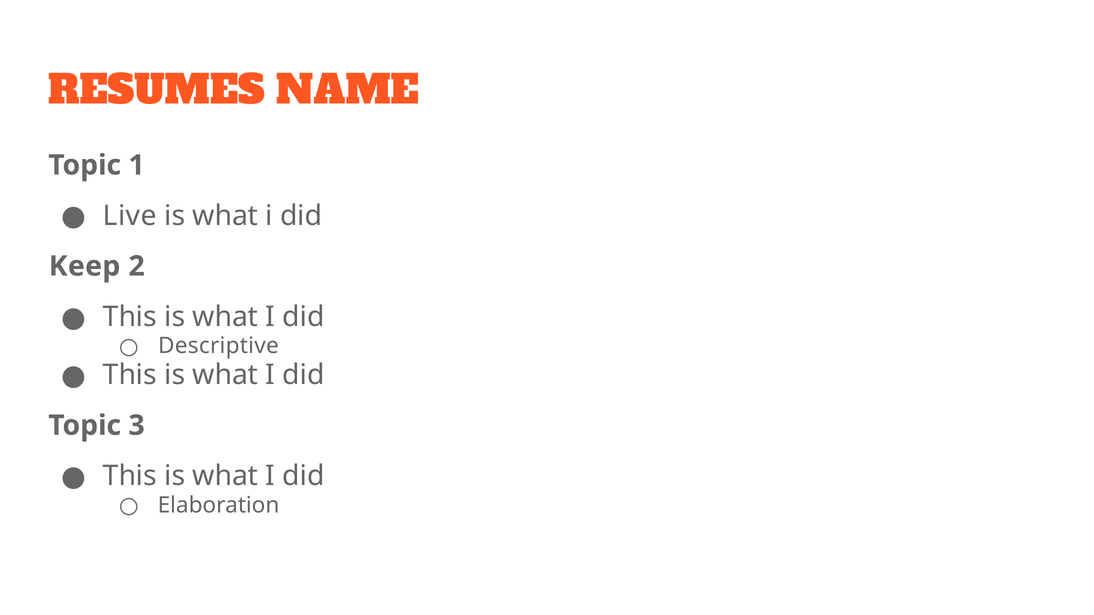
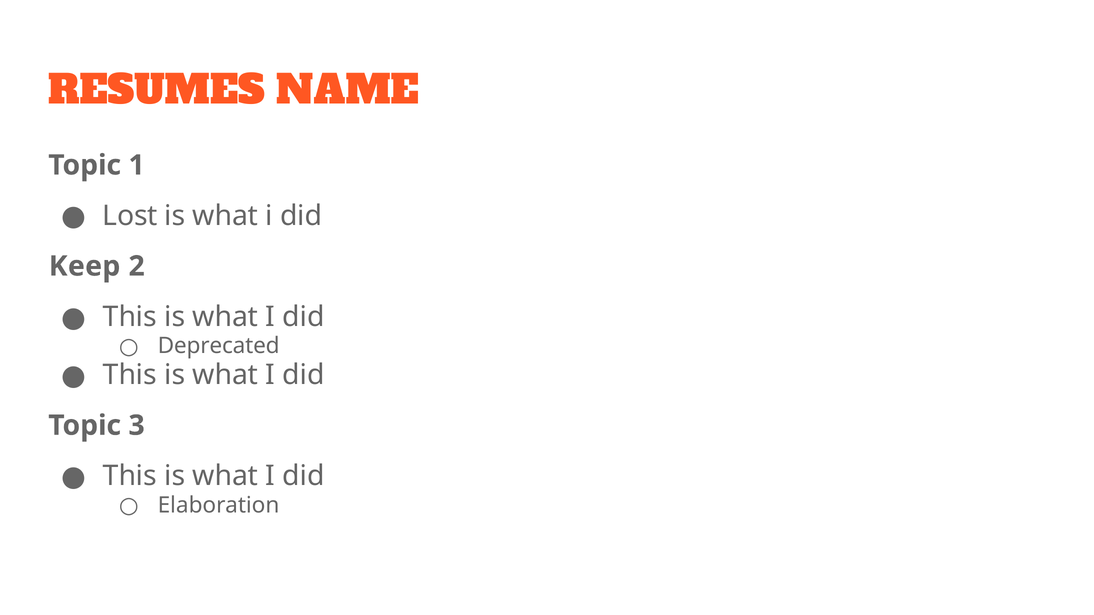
Live: Live -> Lost
Descriptive: Descriptive -> Deprecated
